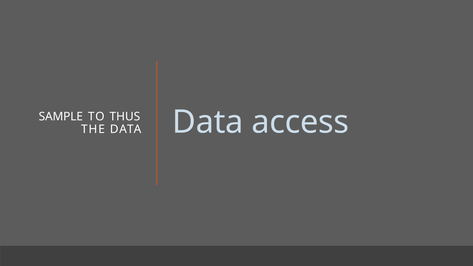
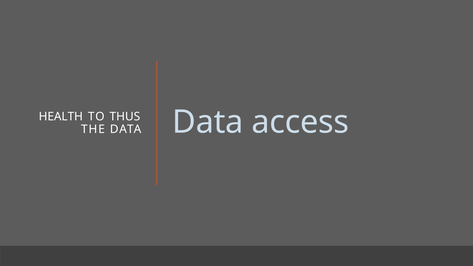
SAMPLE: SAMPLE -> HEALTH
